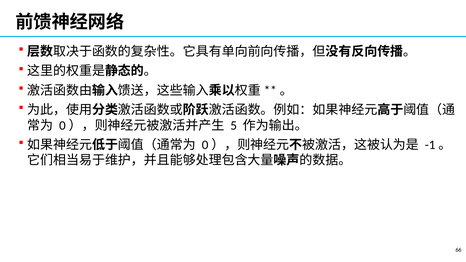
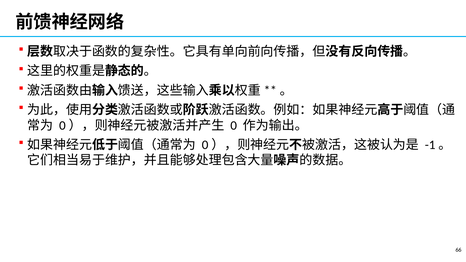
5: 5 -> 0
